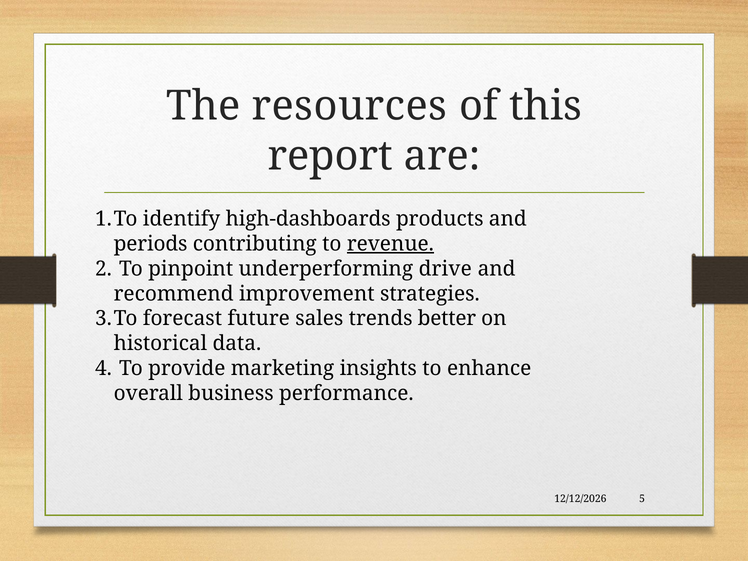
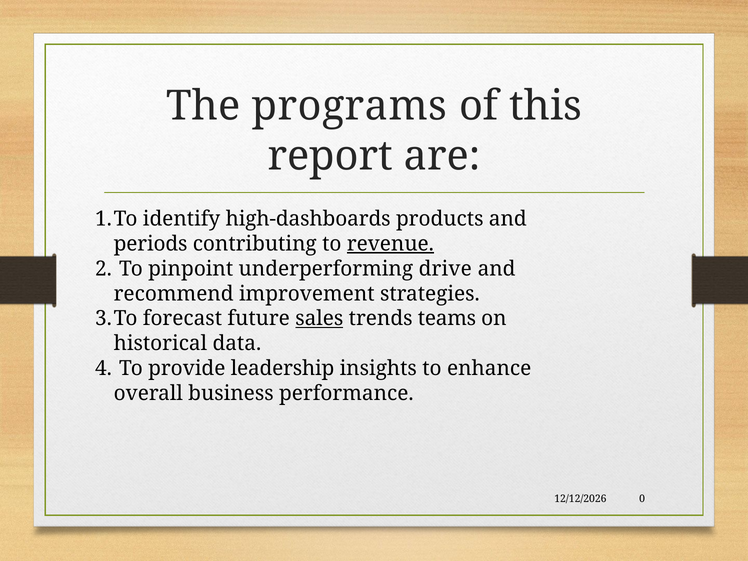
resources: resources -> programs
sales underline: none -> present
better: better -> teams
marketing: marketing -> leadership
5: 5 -> 0
